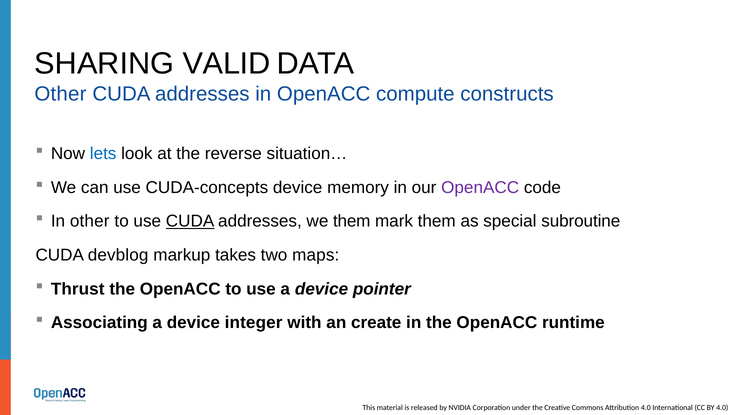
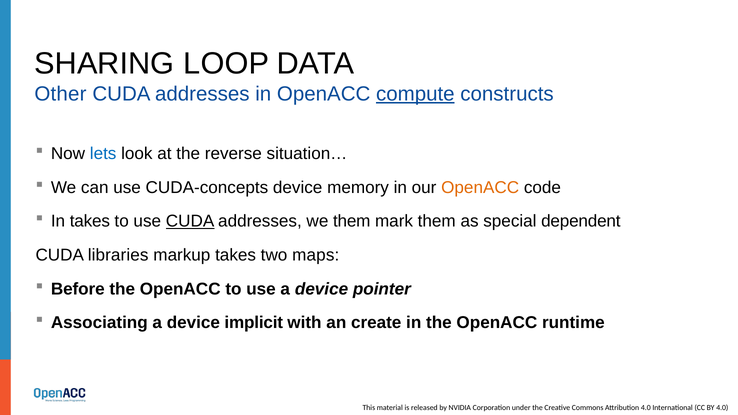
VALID: VALID -> LOOP
compute underline: none -> present
OpenACC at (480, 188) colour: purple -> orange
In other: other -> takes
subroutine: subroutine -> dependent
devblog: devblog -> libraries
Thrust: Thrust -> Before
integer: integer -> implicit
